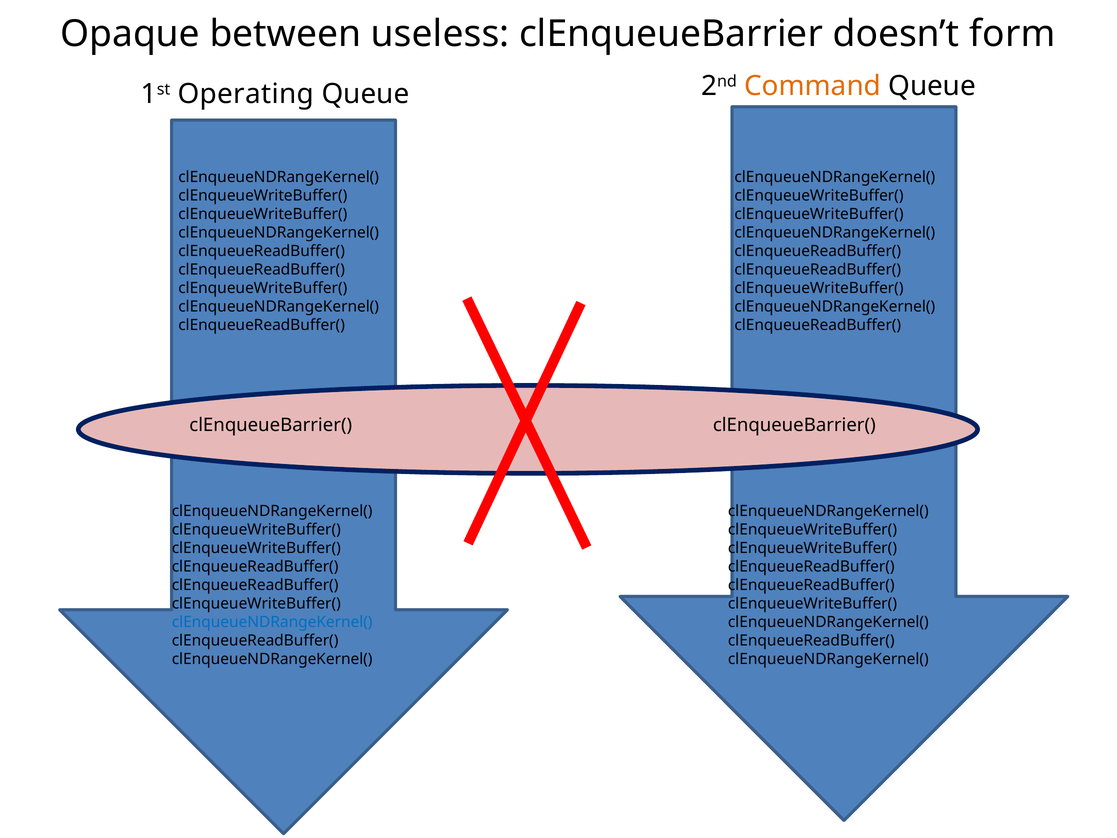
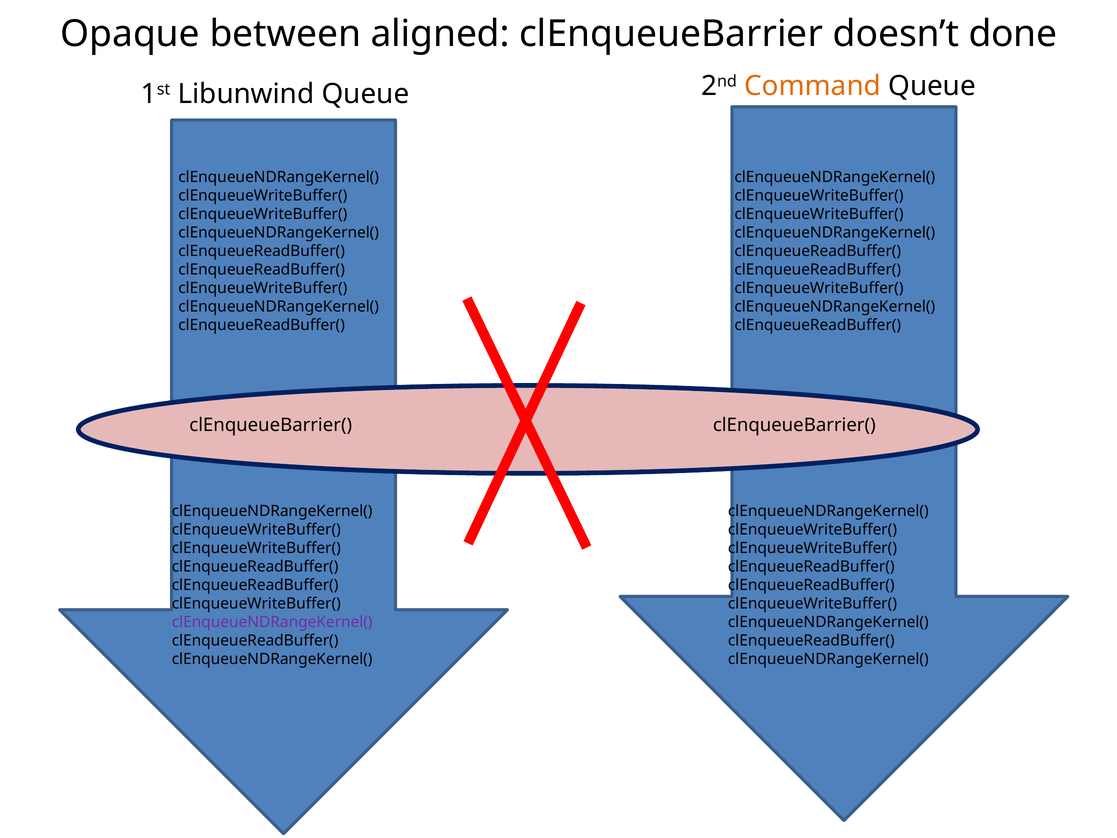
useless: useless -> aligned
form: form -> done
Operating: Operating -> Libunwind
clEnqueueNDRangeKernel( at (272, 622) colour: blue -> purple
